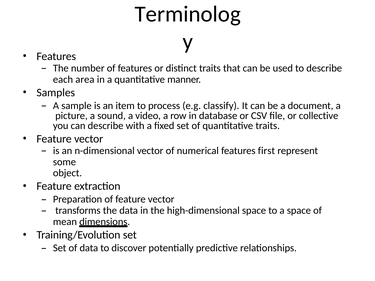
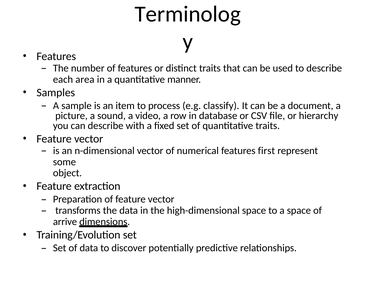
collective: collective -> hierarchy
mean: mean -> arrive
